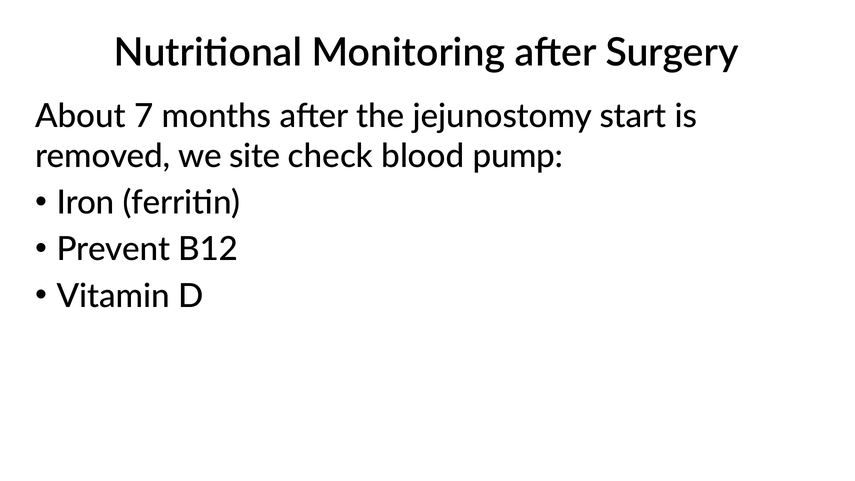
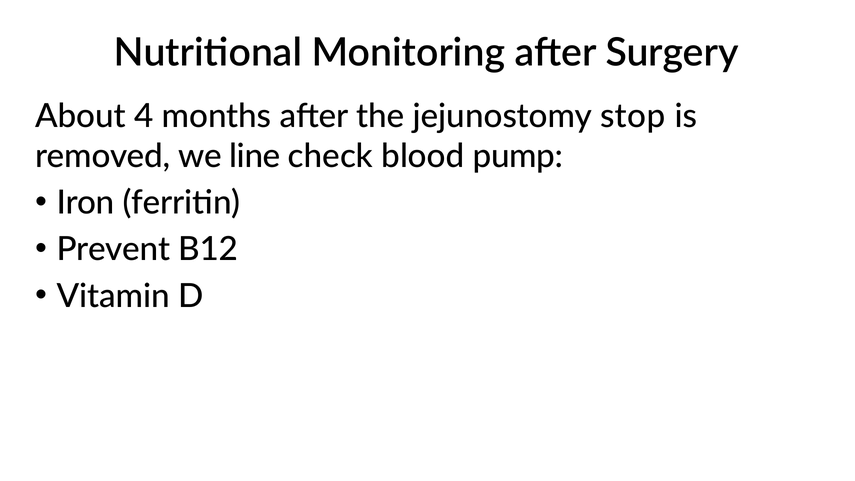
7: 7 -> 4
start: start -> stop
site: site -> line
